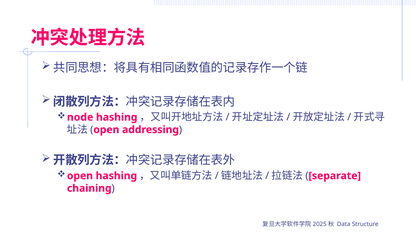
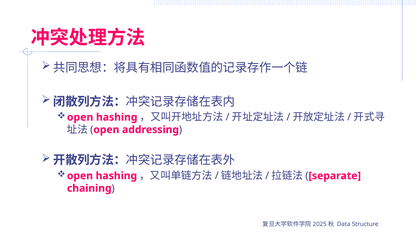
node at (80, 117): node -> open
